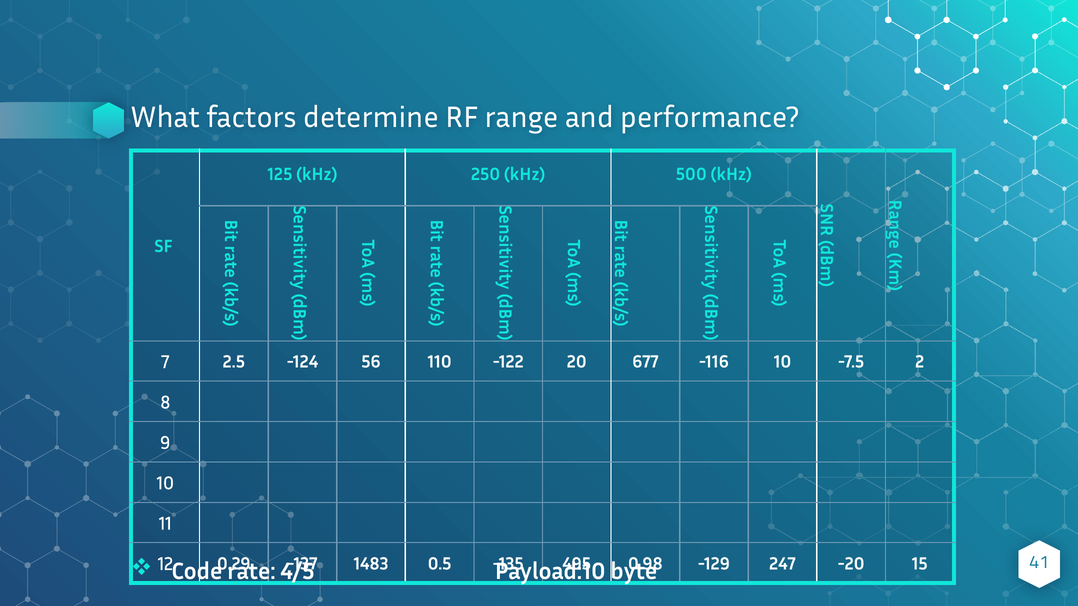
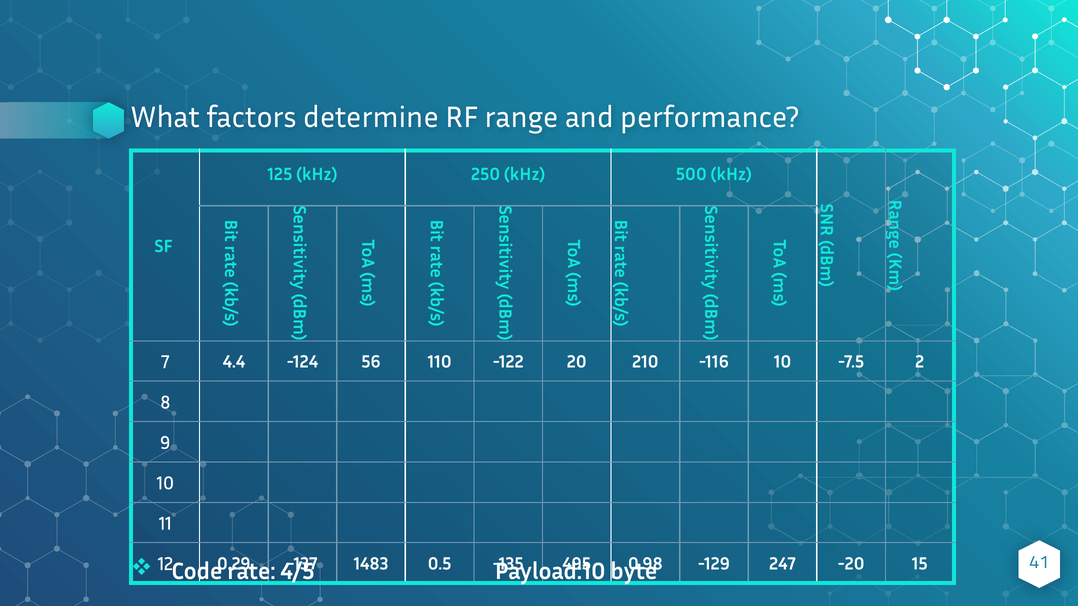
2.5: 2.5 -> 4.4
677: 677 -> 210
